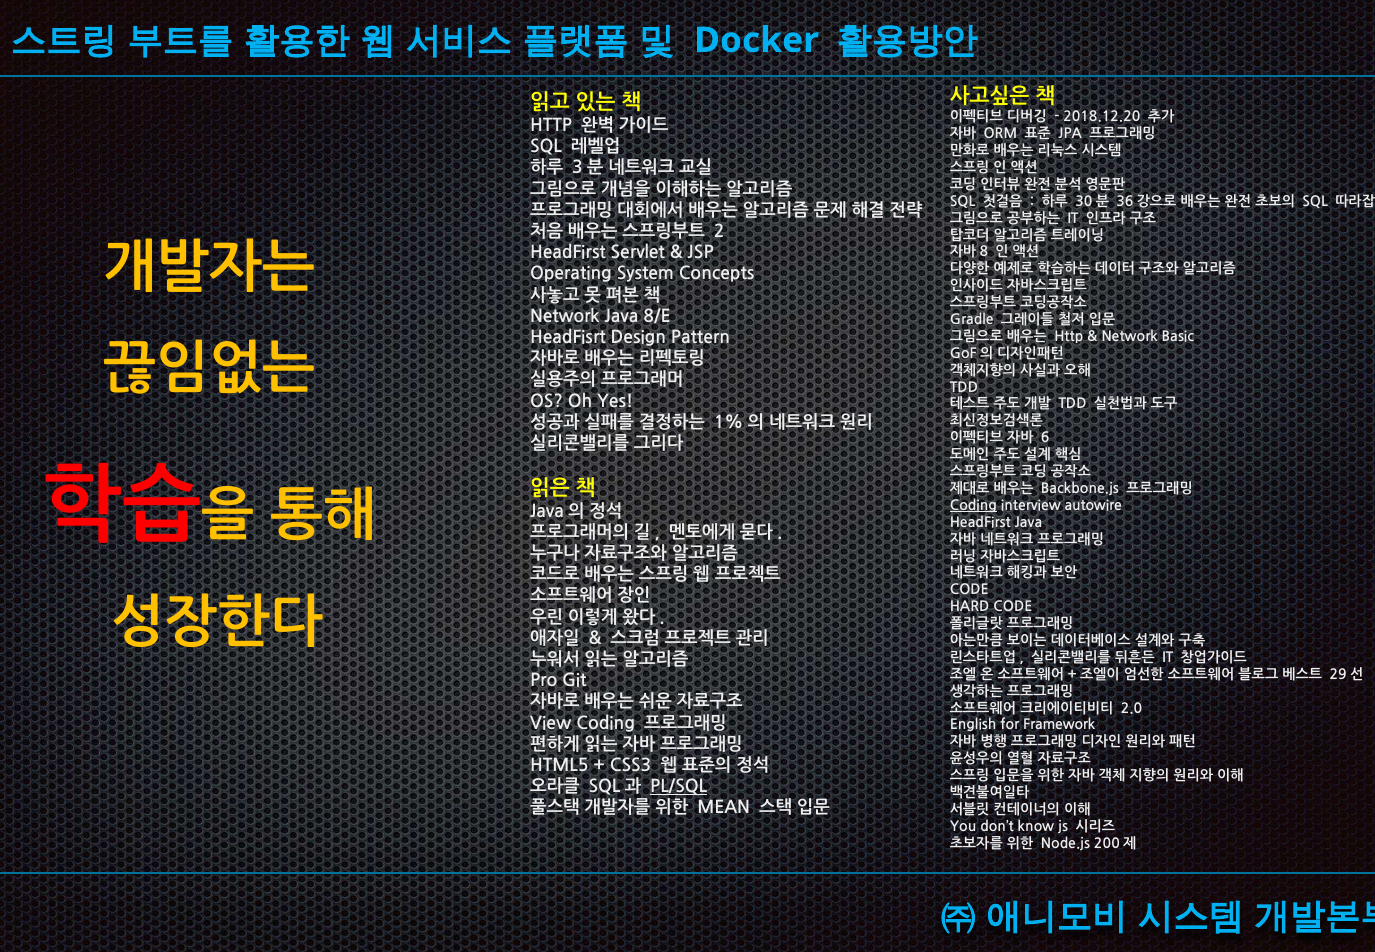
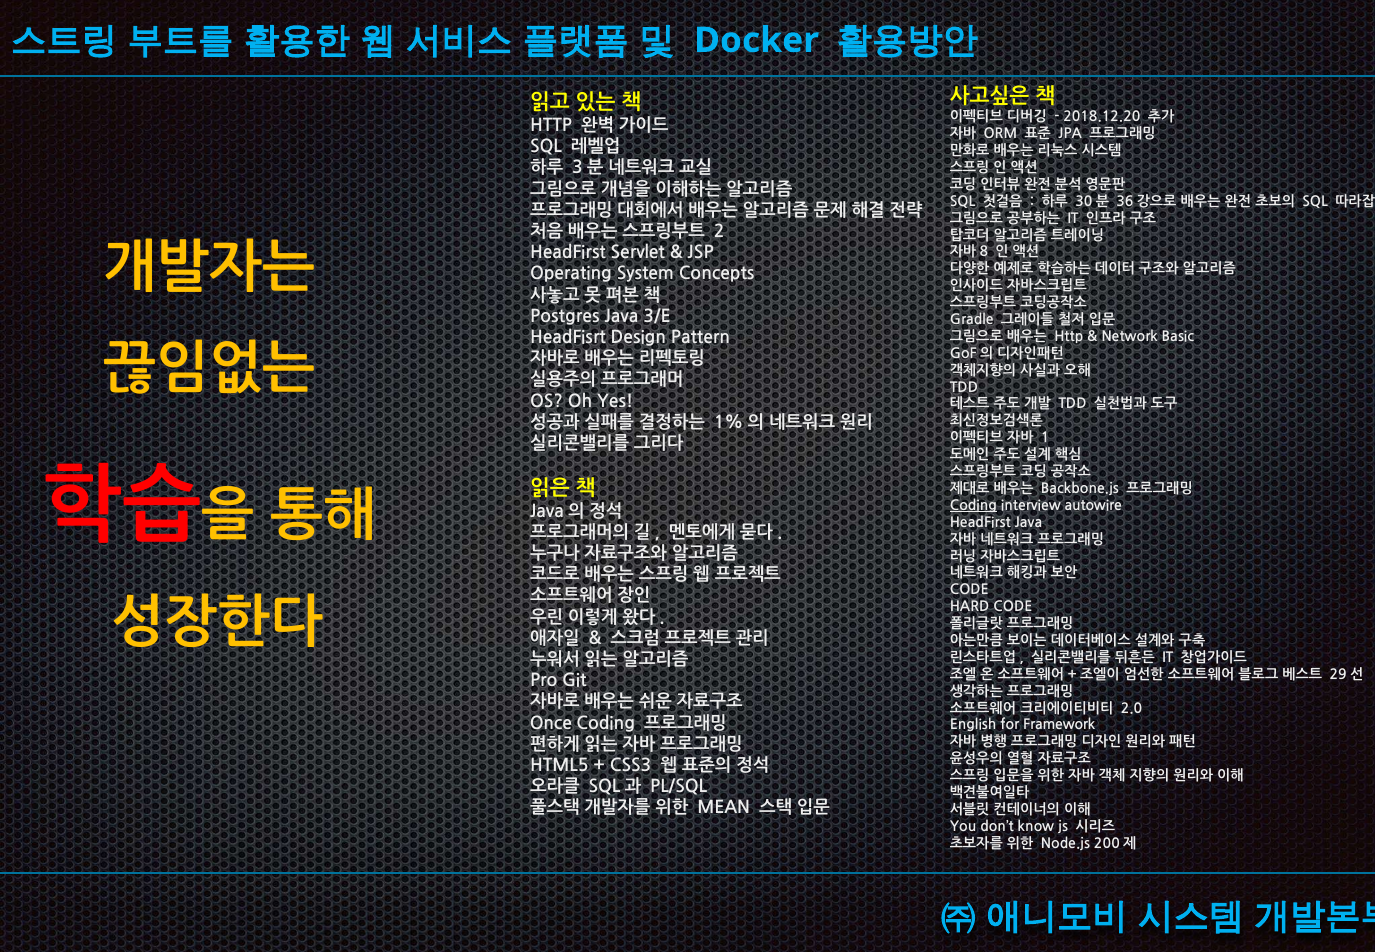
Network at (565, 316): Network -> Postgres
8/E: 8/E -> 3/E
6: 6 -> 1
View: View -> Once
PL/SQL underline: present -> none
